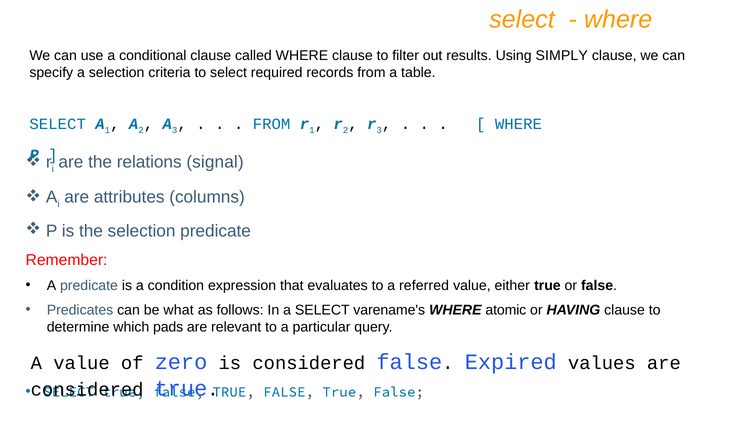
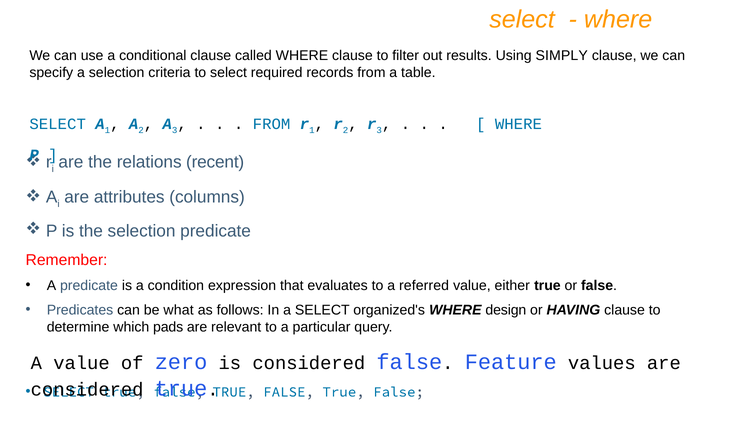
signal: signal -> recent
varename's: varename's -> organized's
atomic: atomic -> design
Expired: Expired -> Feature
